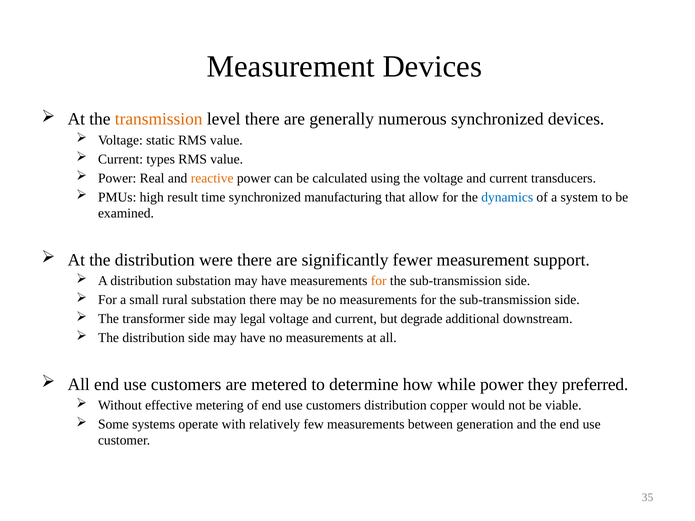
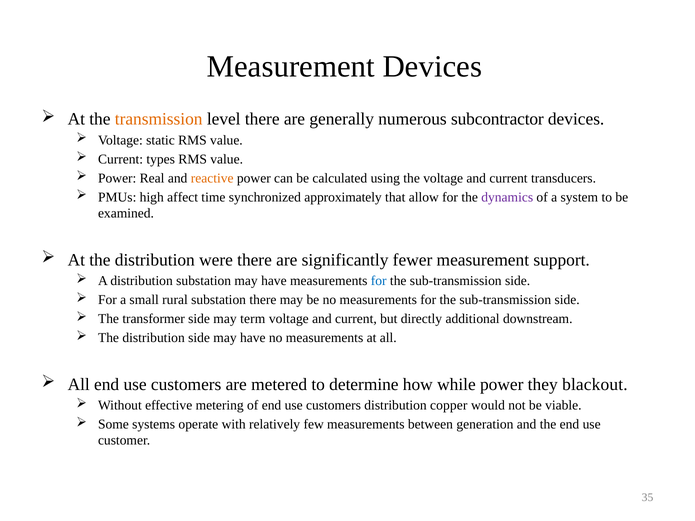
numerous synchronized: synchronized -> subcontractor
result: result -> affect
manufacturing: manufacturing -> approximately
dynamics colour: blue -> purple
for at (379, 281) colour: orange -> blue
legal: legal -> term
degrade: degrade -> directly
preferred: preferred -> blackout
